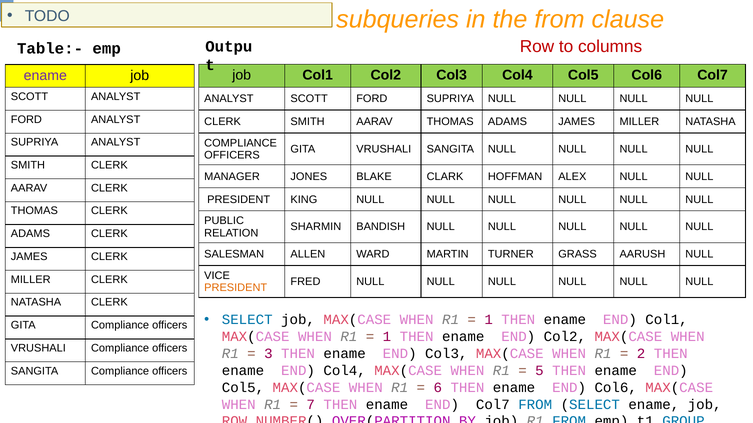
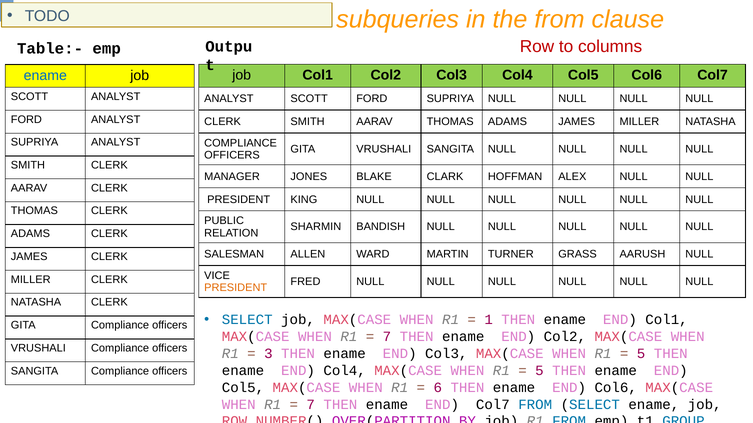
ename at (45, 76) colour: purple -> blue
1 at (387, 337): 1 -> 7
2 at (641, 354): 2 -> 5
